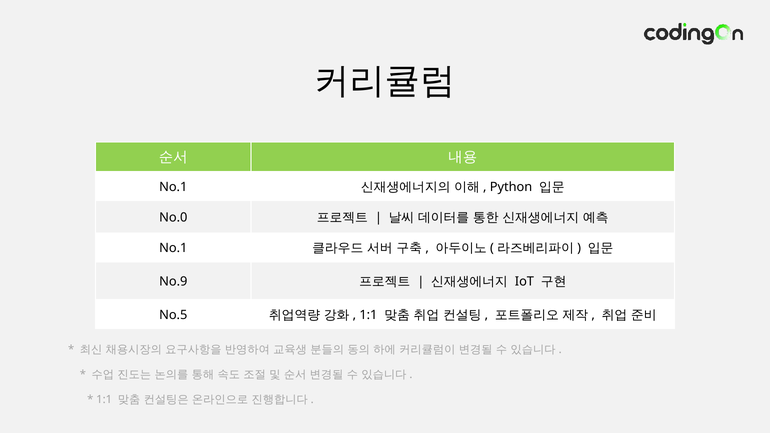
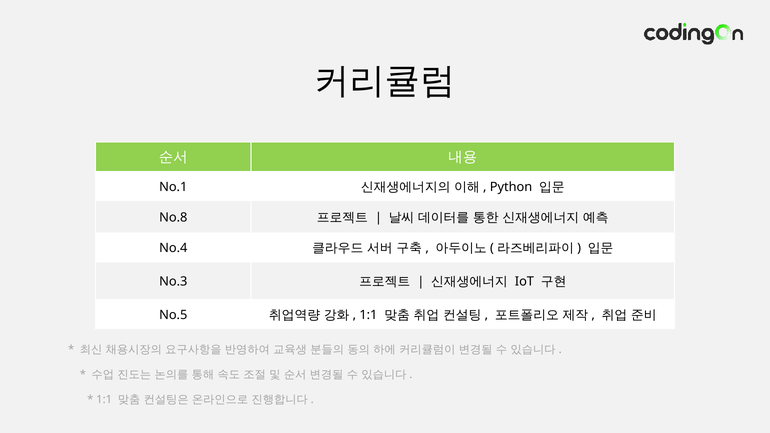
No.0: No.0 -> No.8
No.1 at (173, 248): No.1 -> No.4
No.9: No.9 -> No.3
